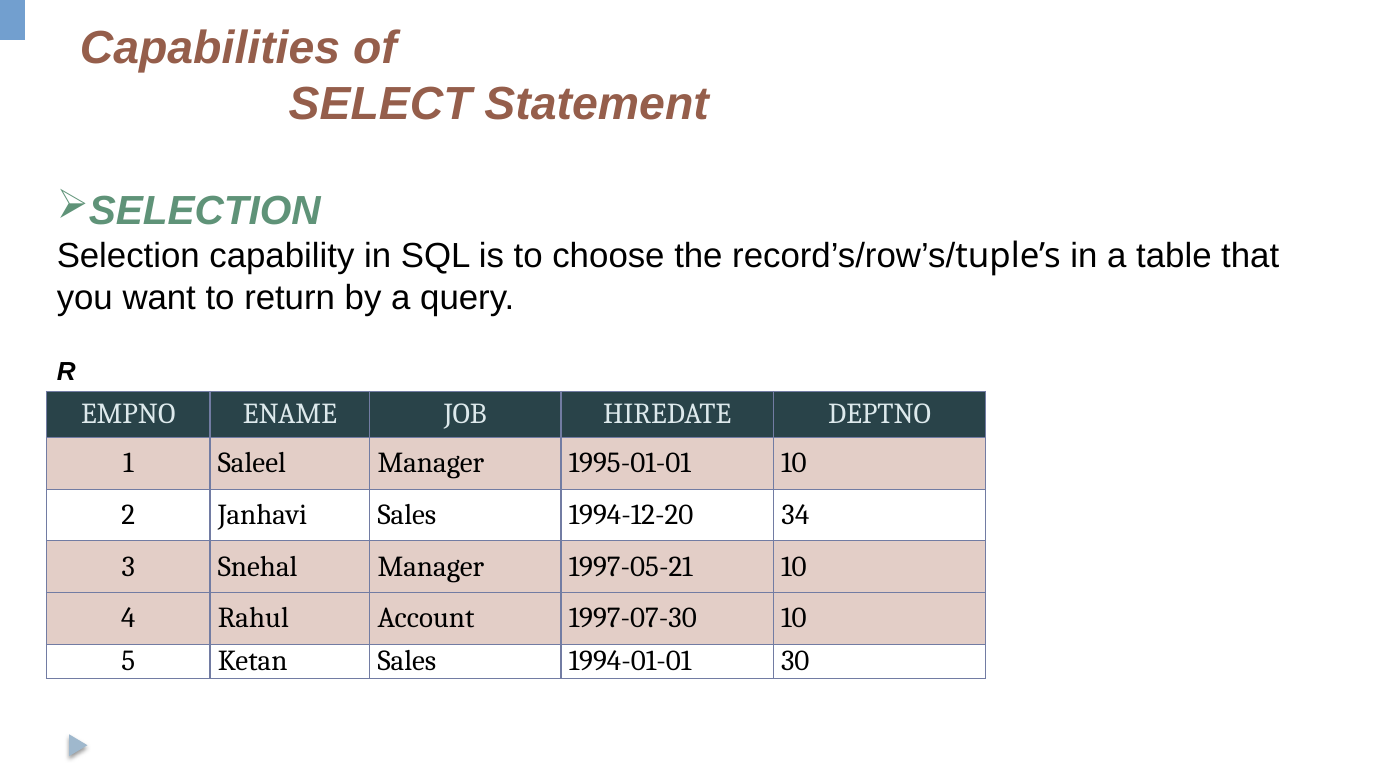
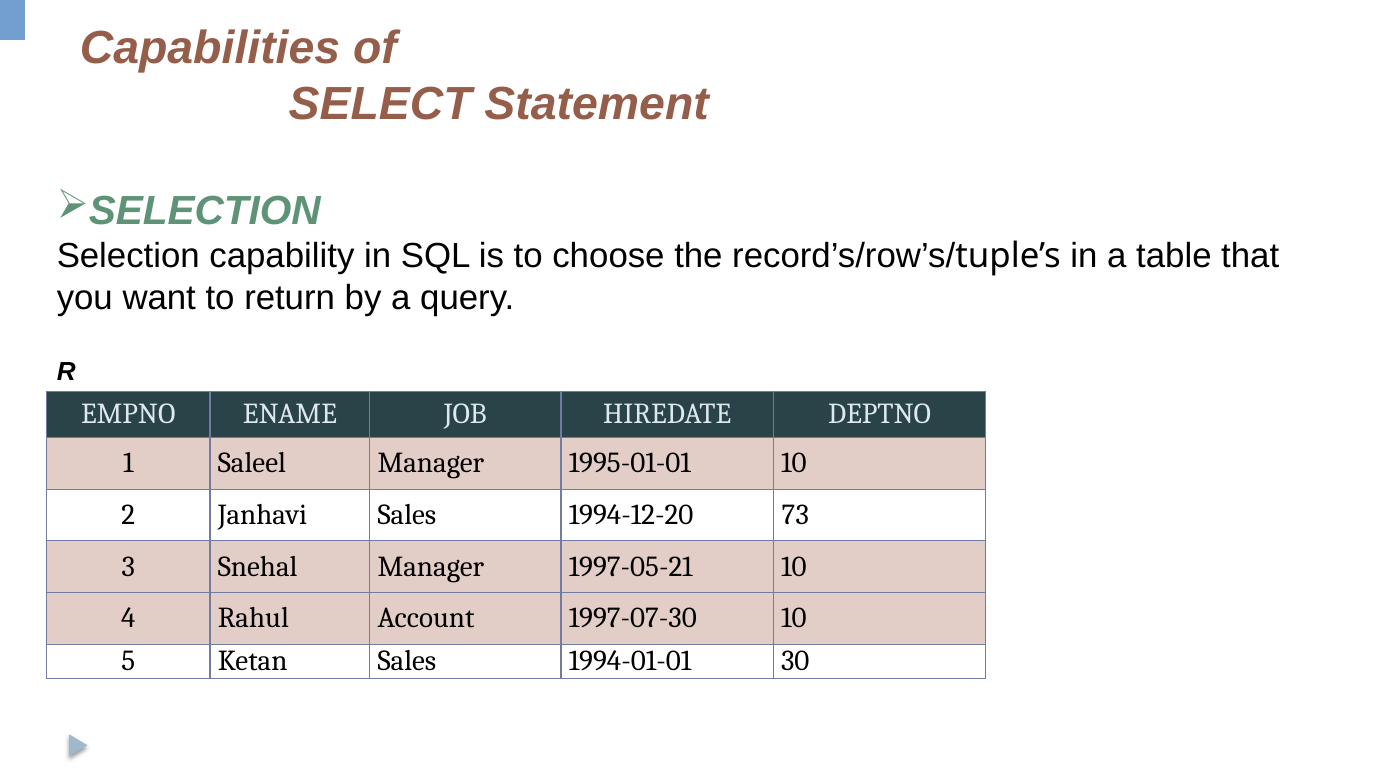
34: 34 -> 73
